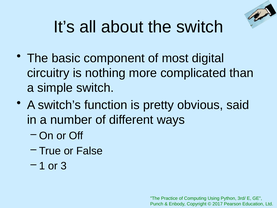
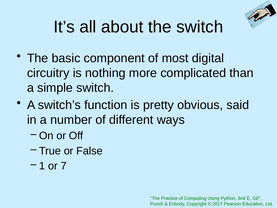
3: 3 -> 7
